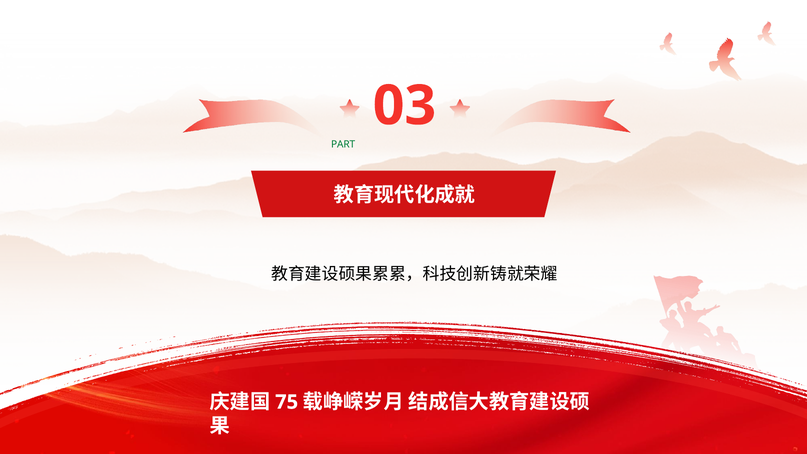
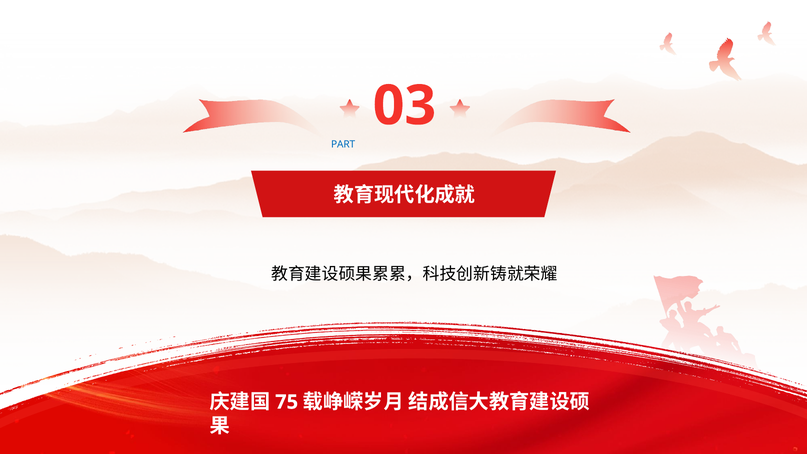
PART colour: green -> blue
